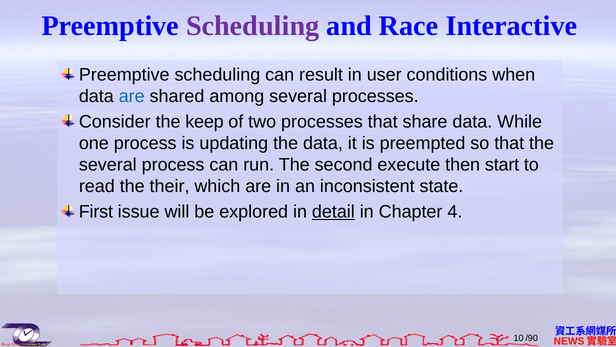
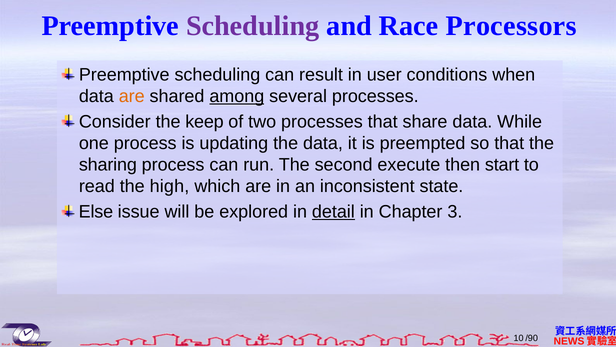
Interactive: Interactive -> Processors
are at (132, 96) colour: blue -> orange
among underline: none -> present
several at (108, 165): several -> sharing
their: their -> high
First: First -> Else
4: 4 -> 3
